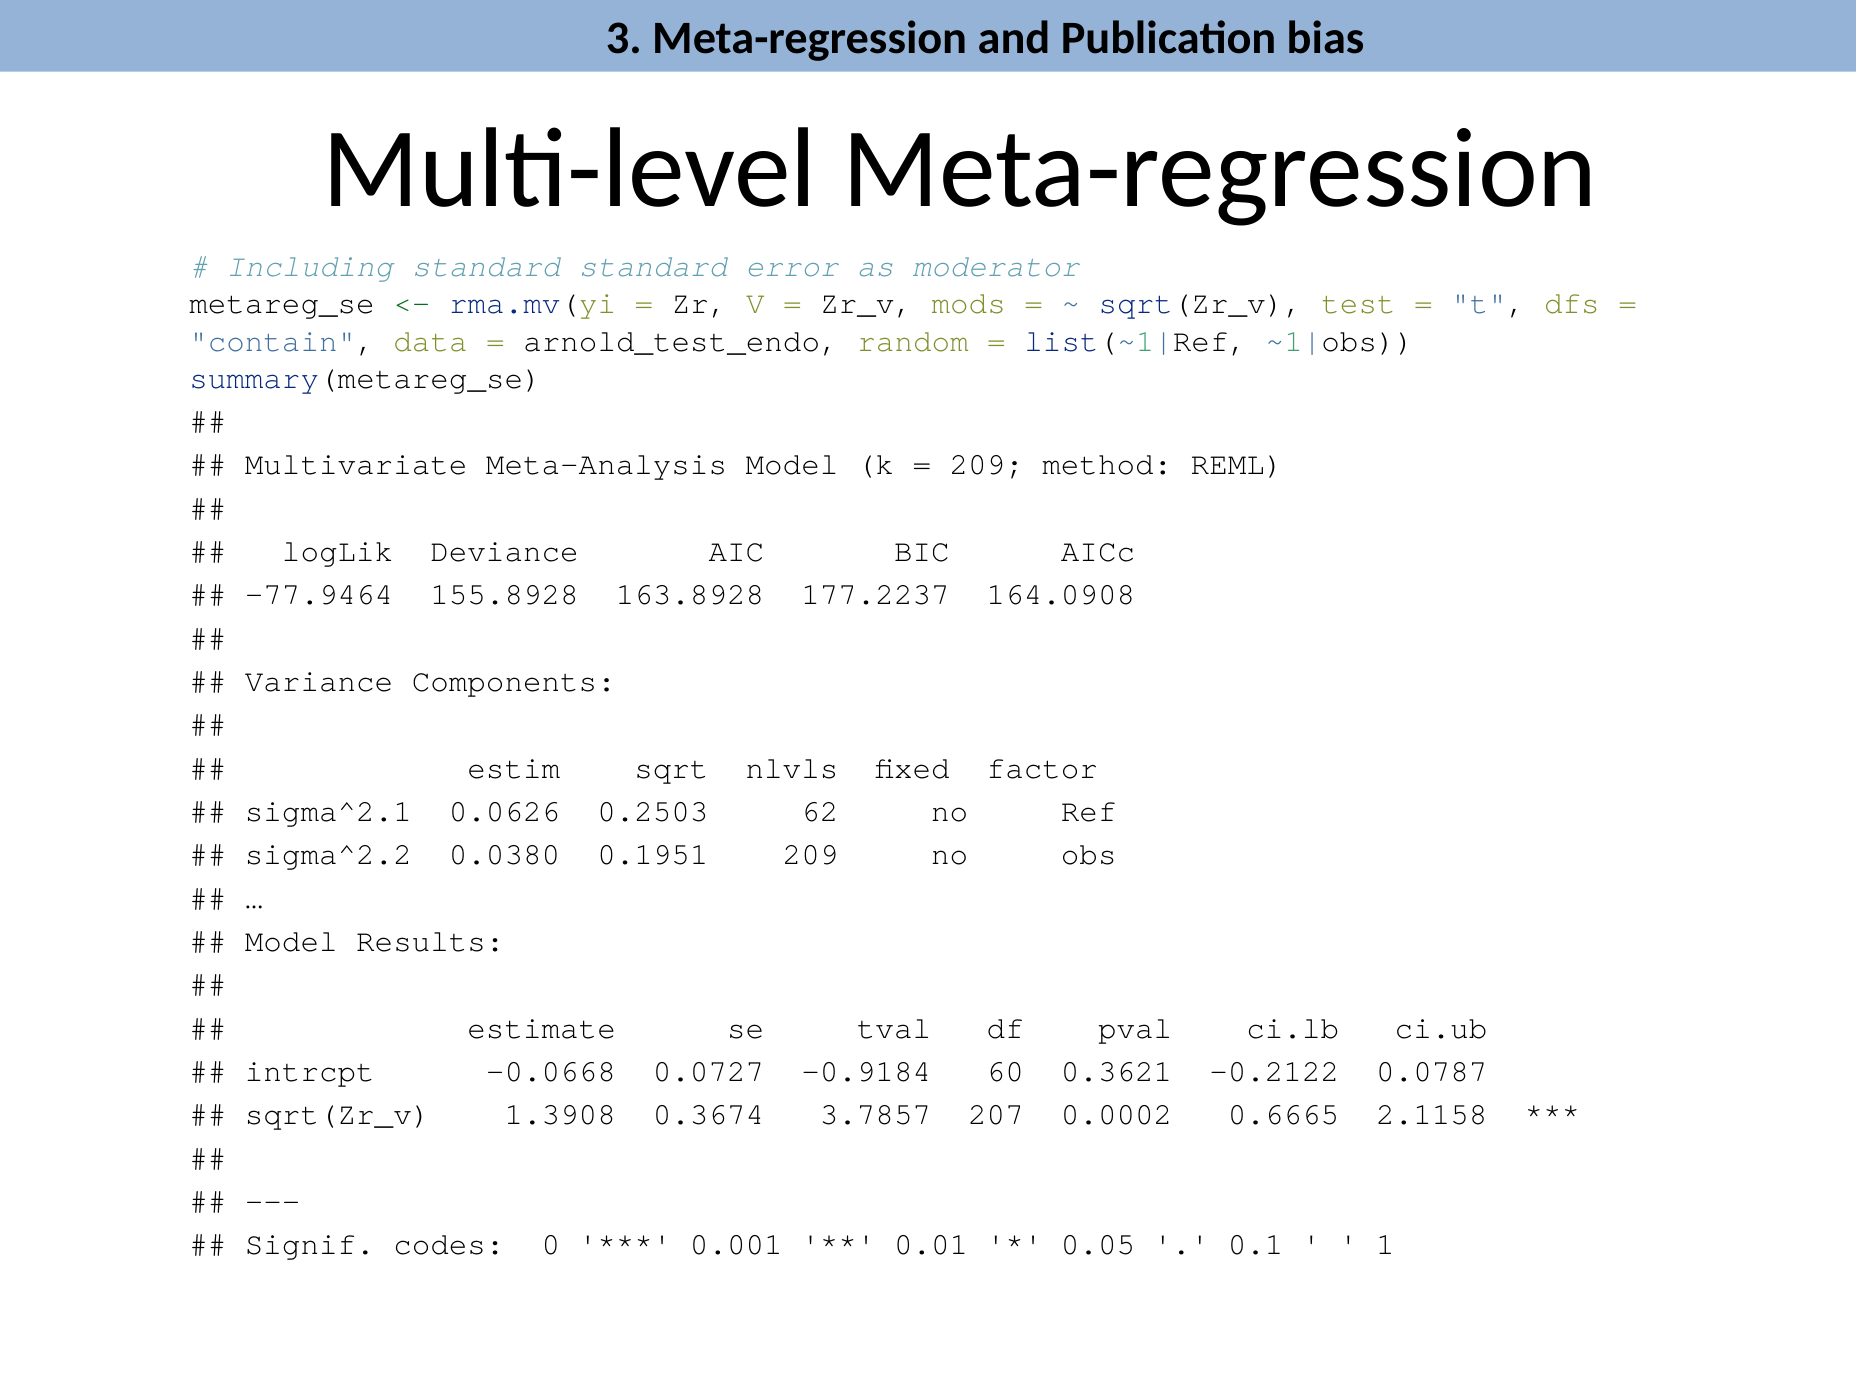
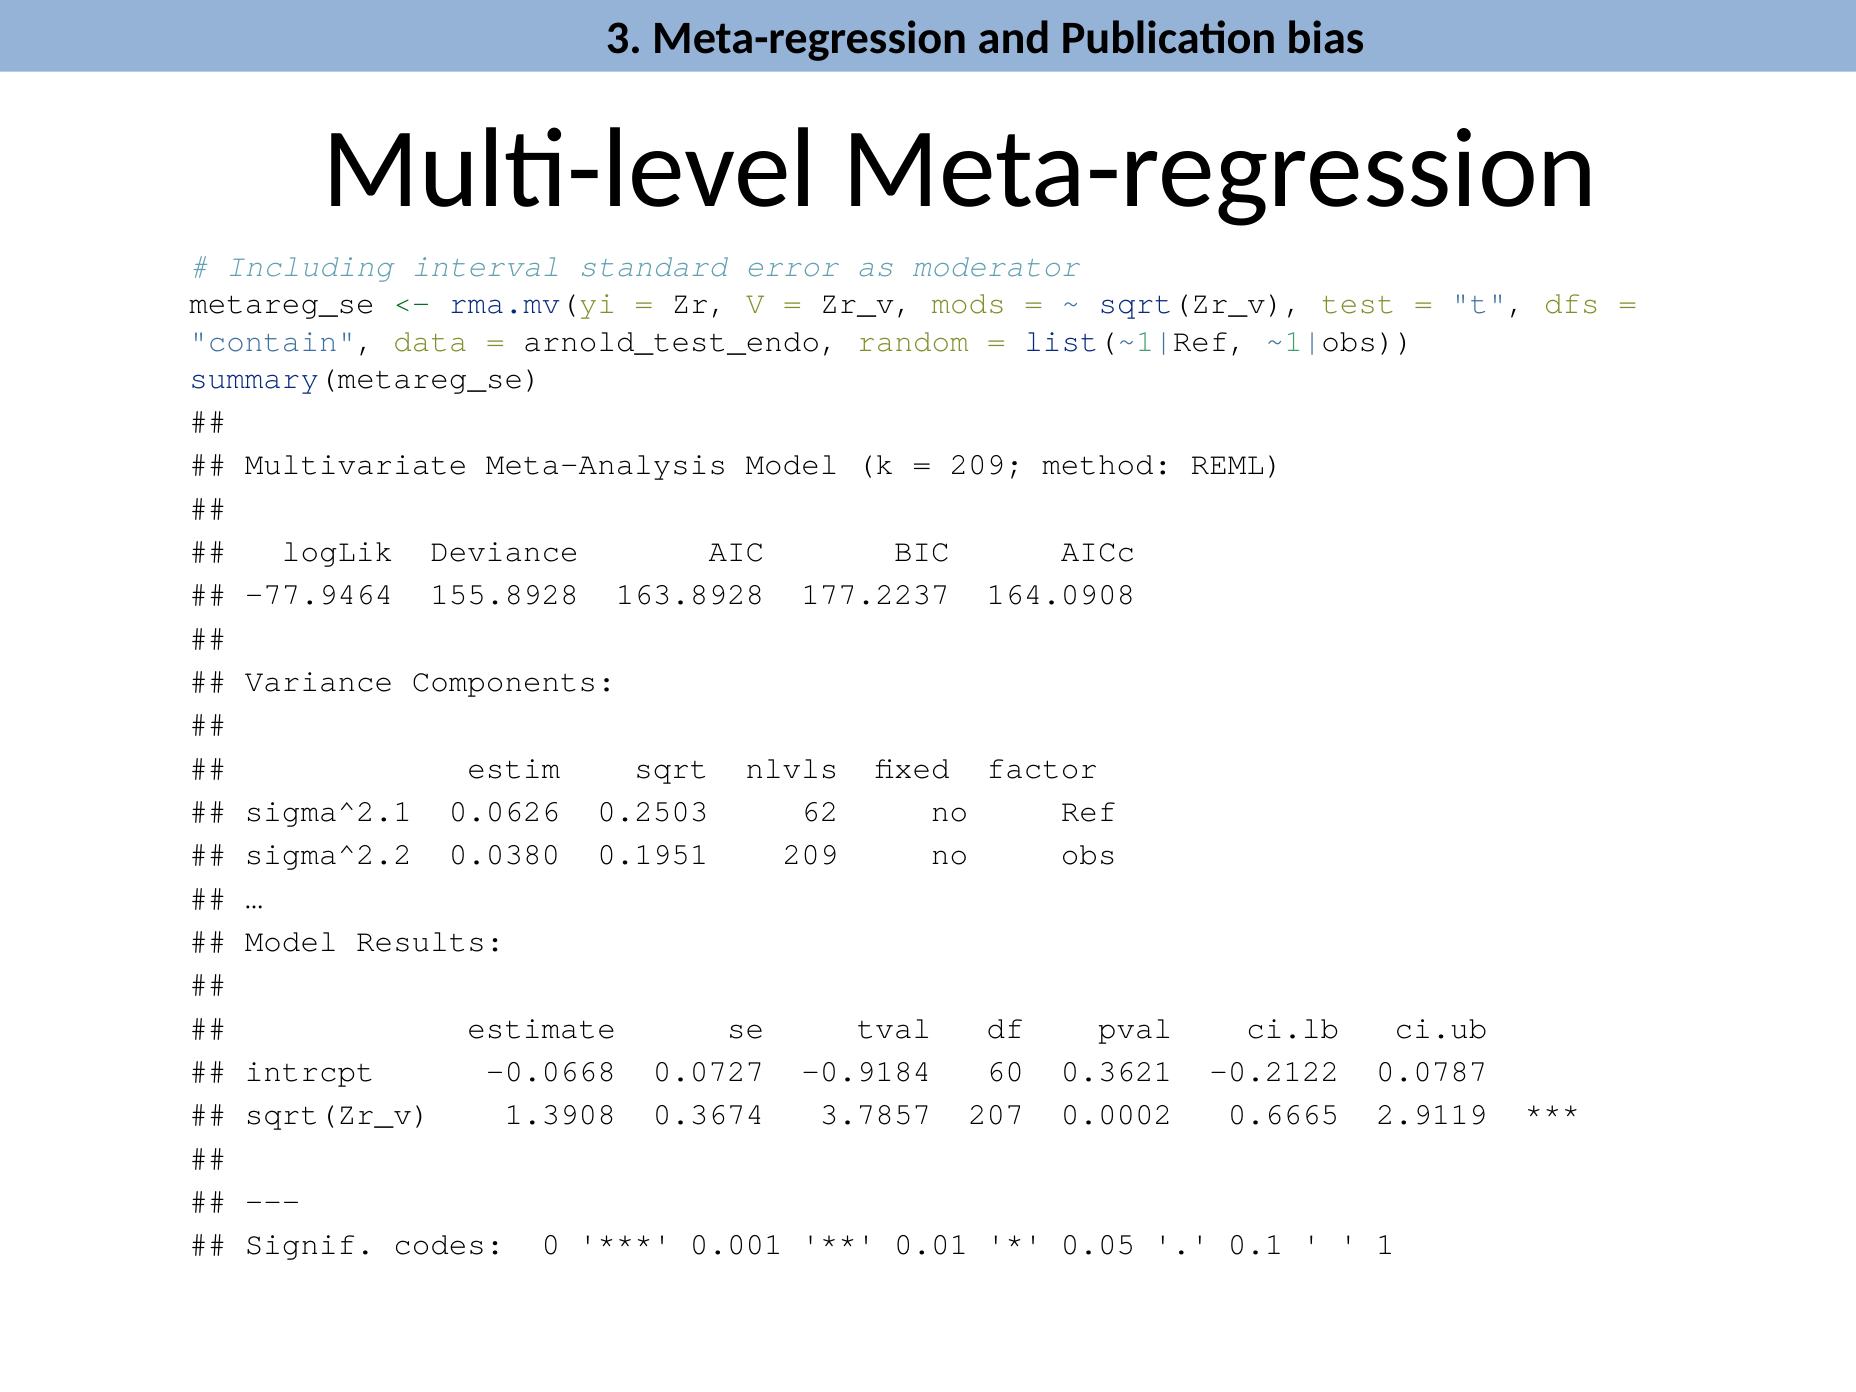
Including standard: standard -> interval
2.1158: 2.1158 -> 2.9119
